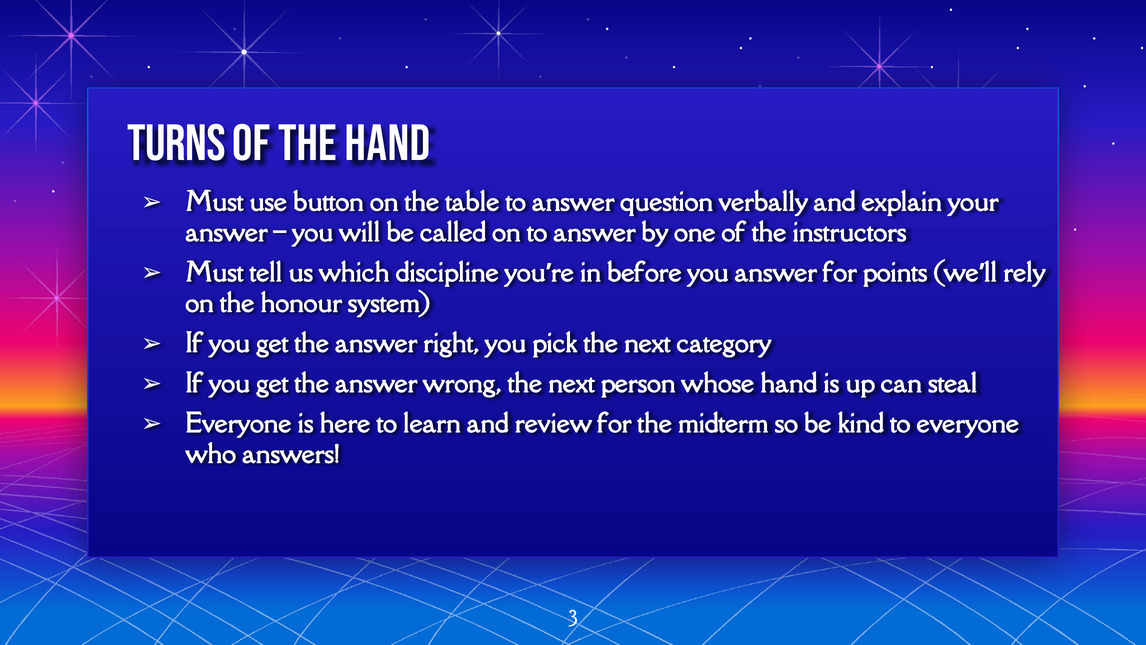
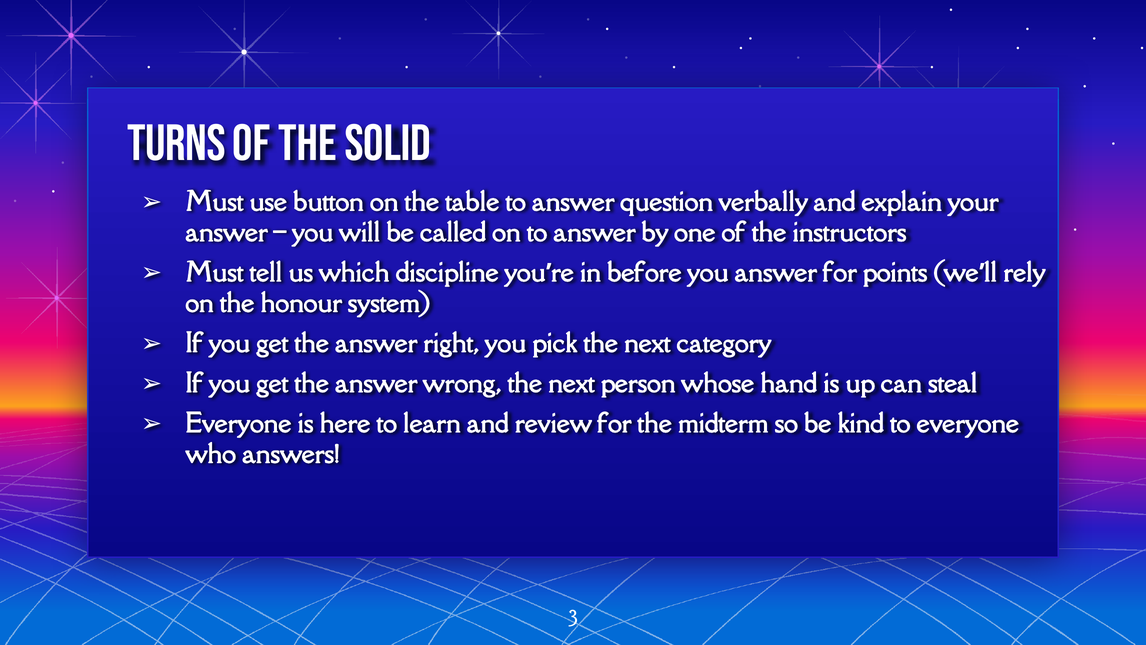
the HAND: HAND -> SOLID
